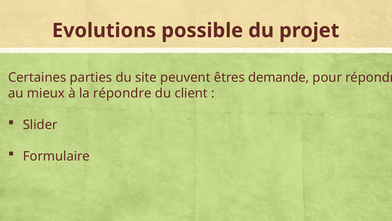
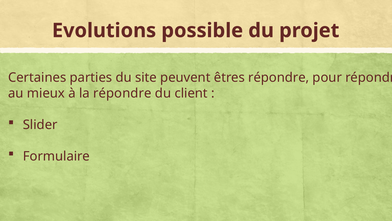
êtres demande: demande -> répondre
